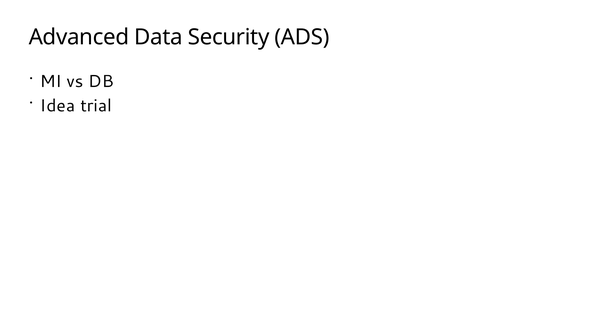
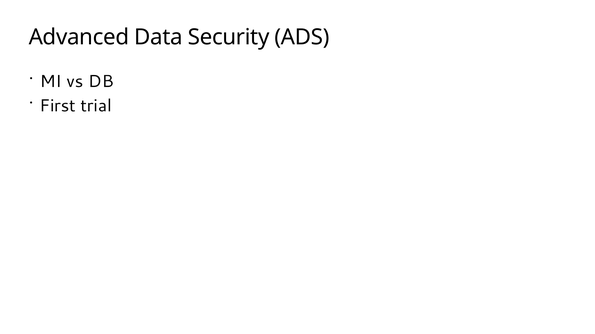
Idea: Idea -> First
